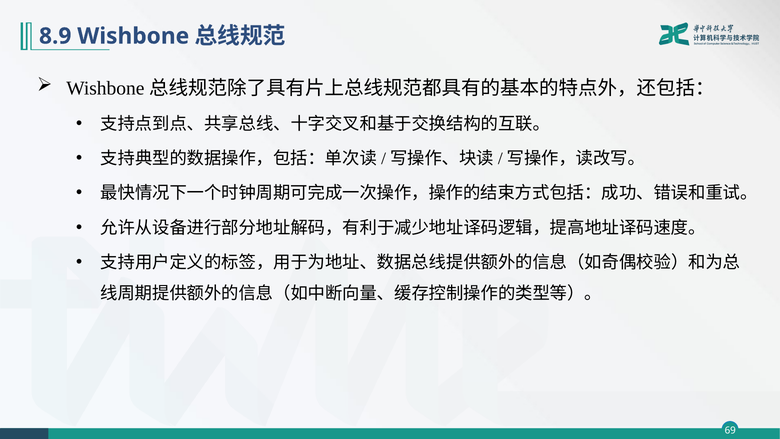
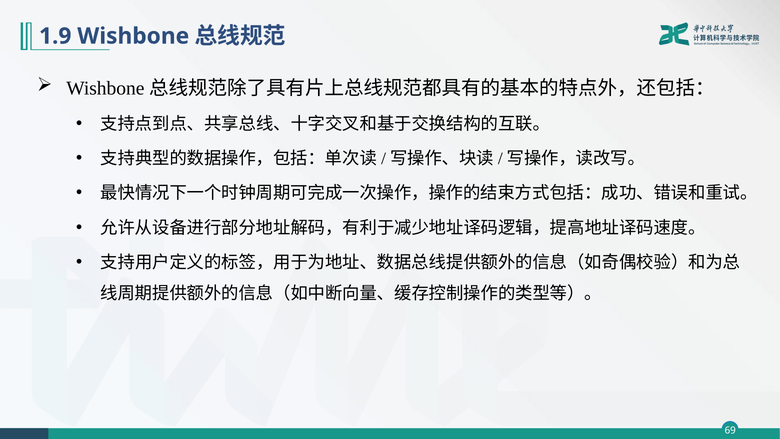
8.9: 8.9 -> 1.9
